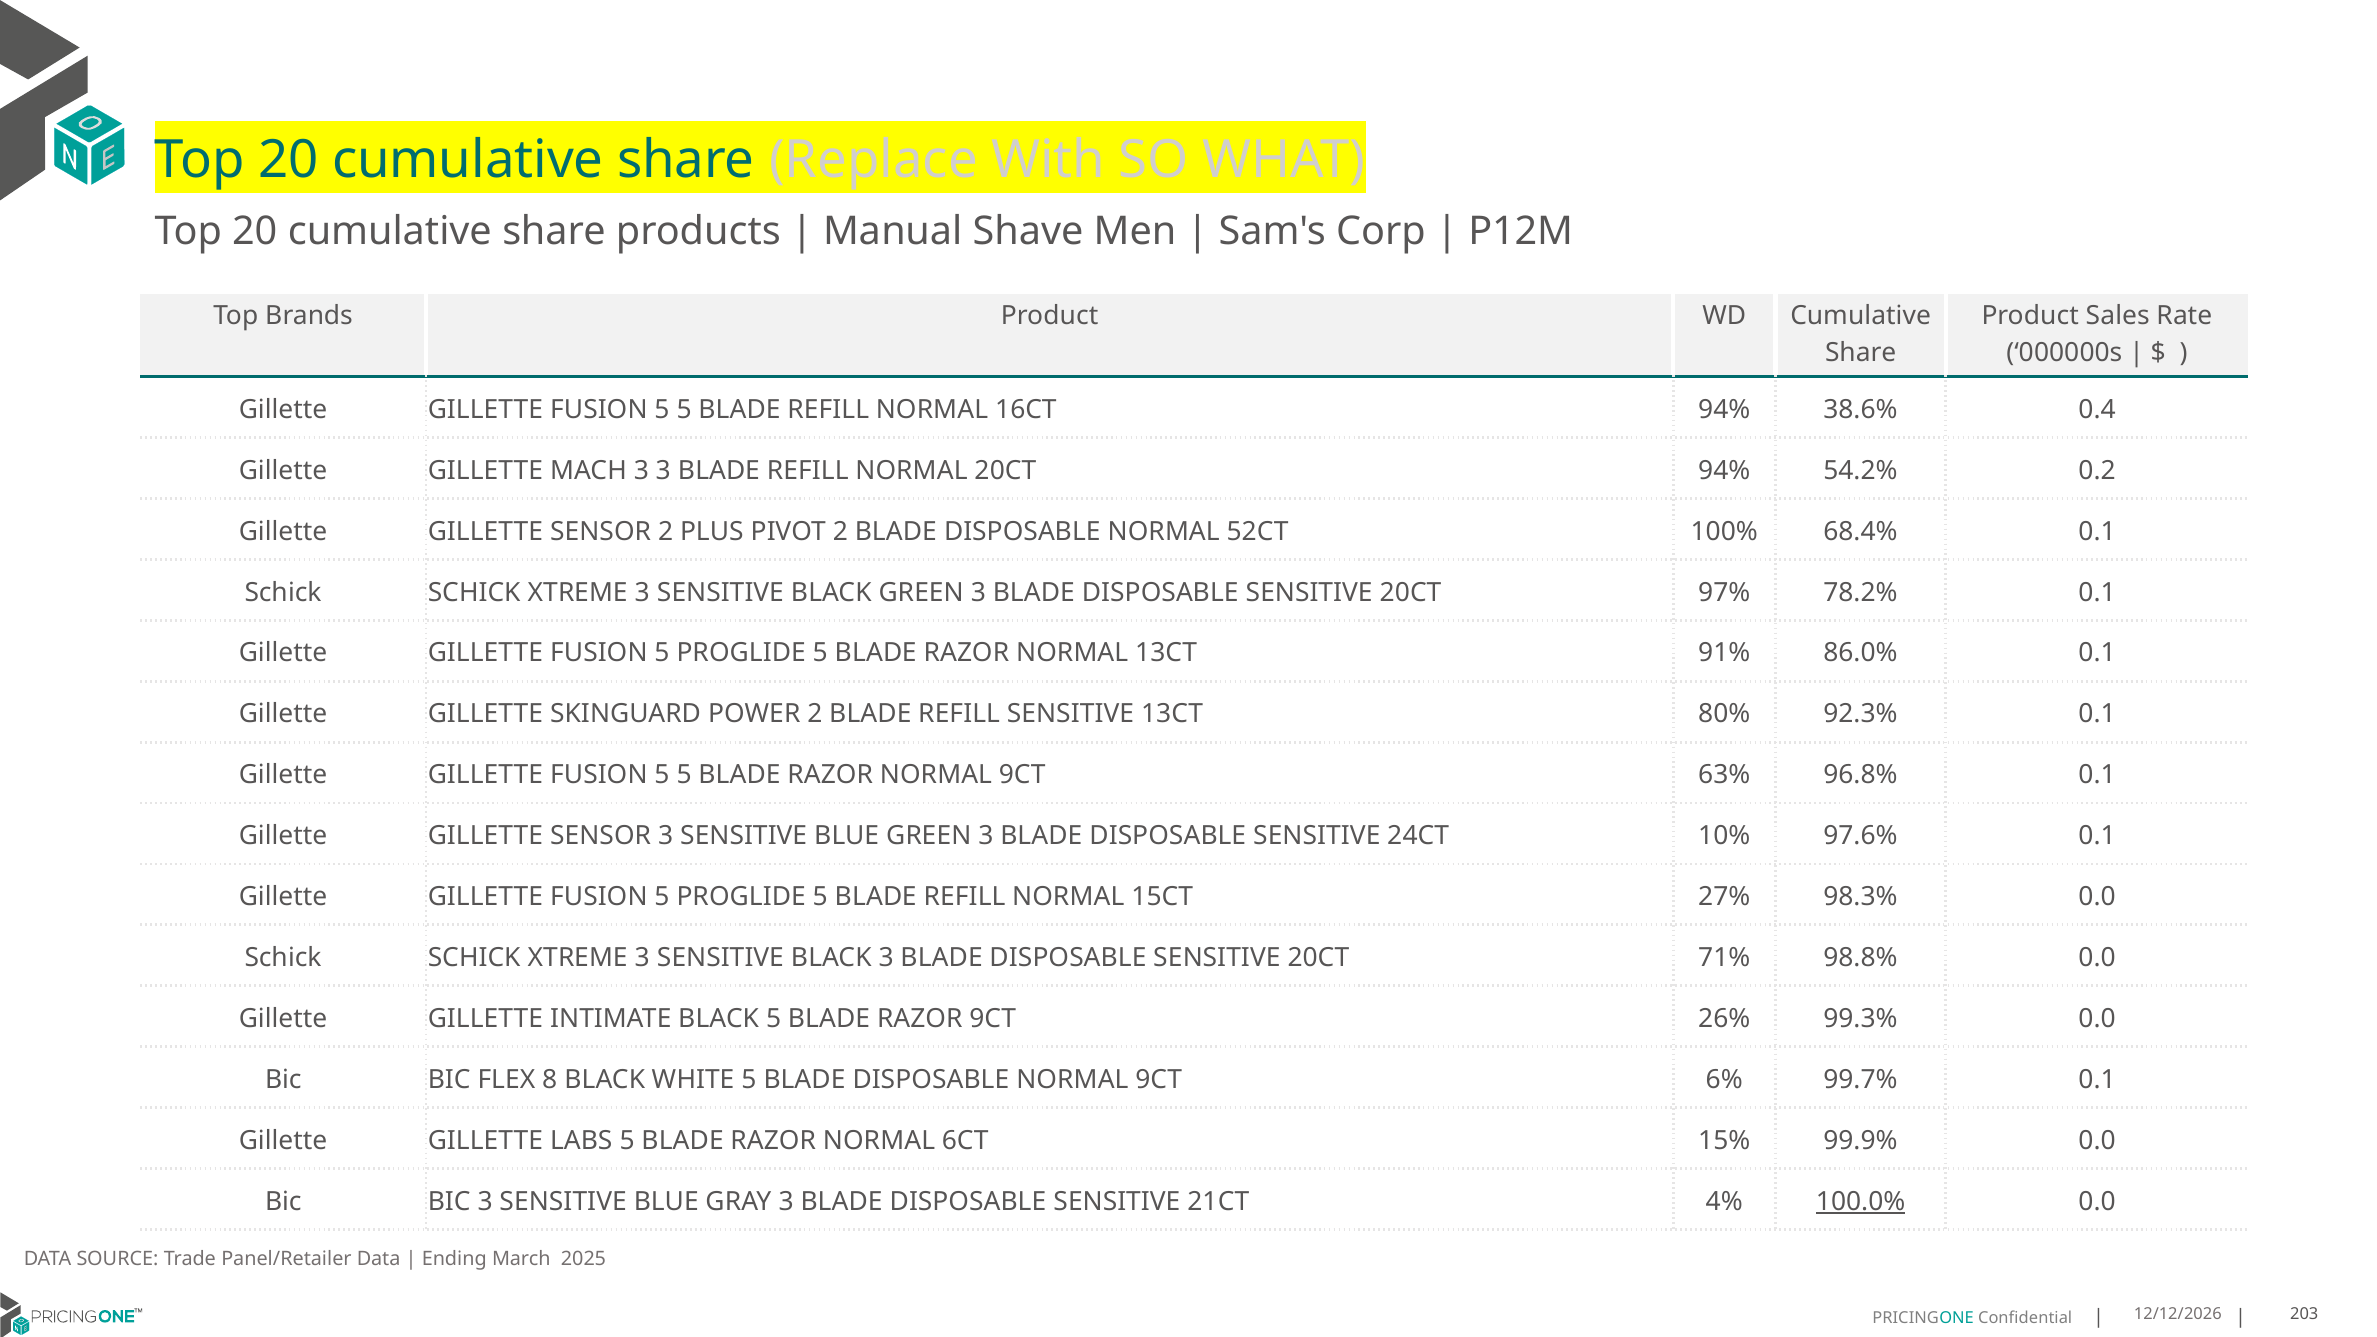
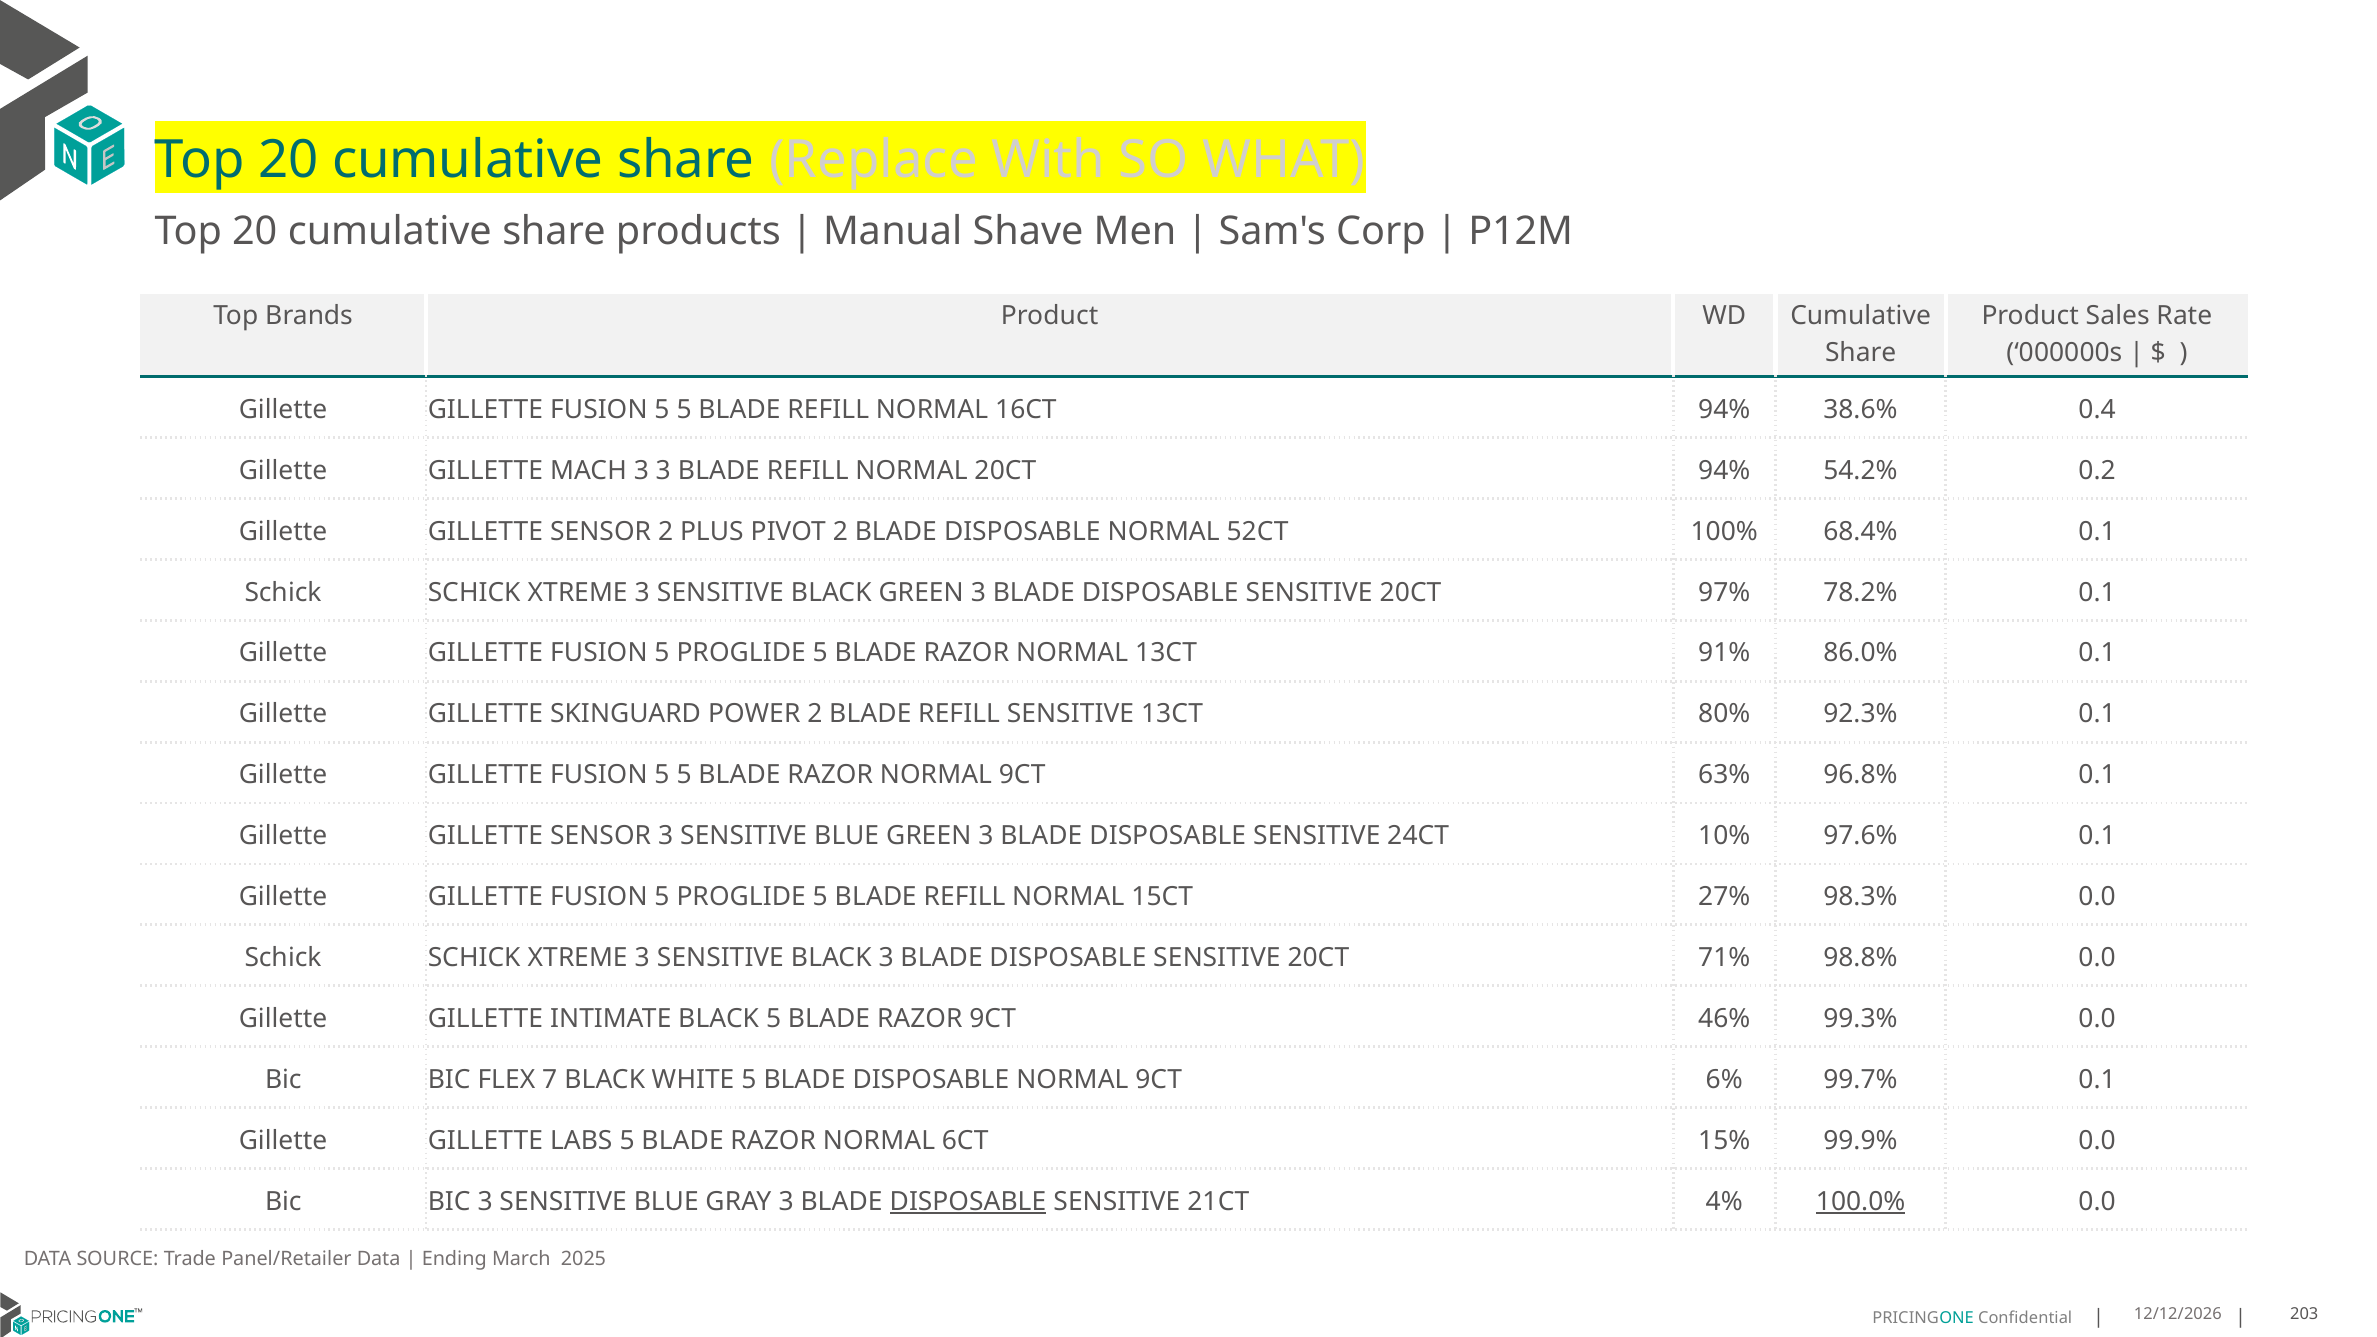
26%: 26% -> 46%
8: 8 -> 7
DISPOSABLE at (968, 1202) underline: none -> present
